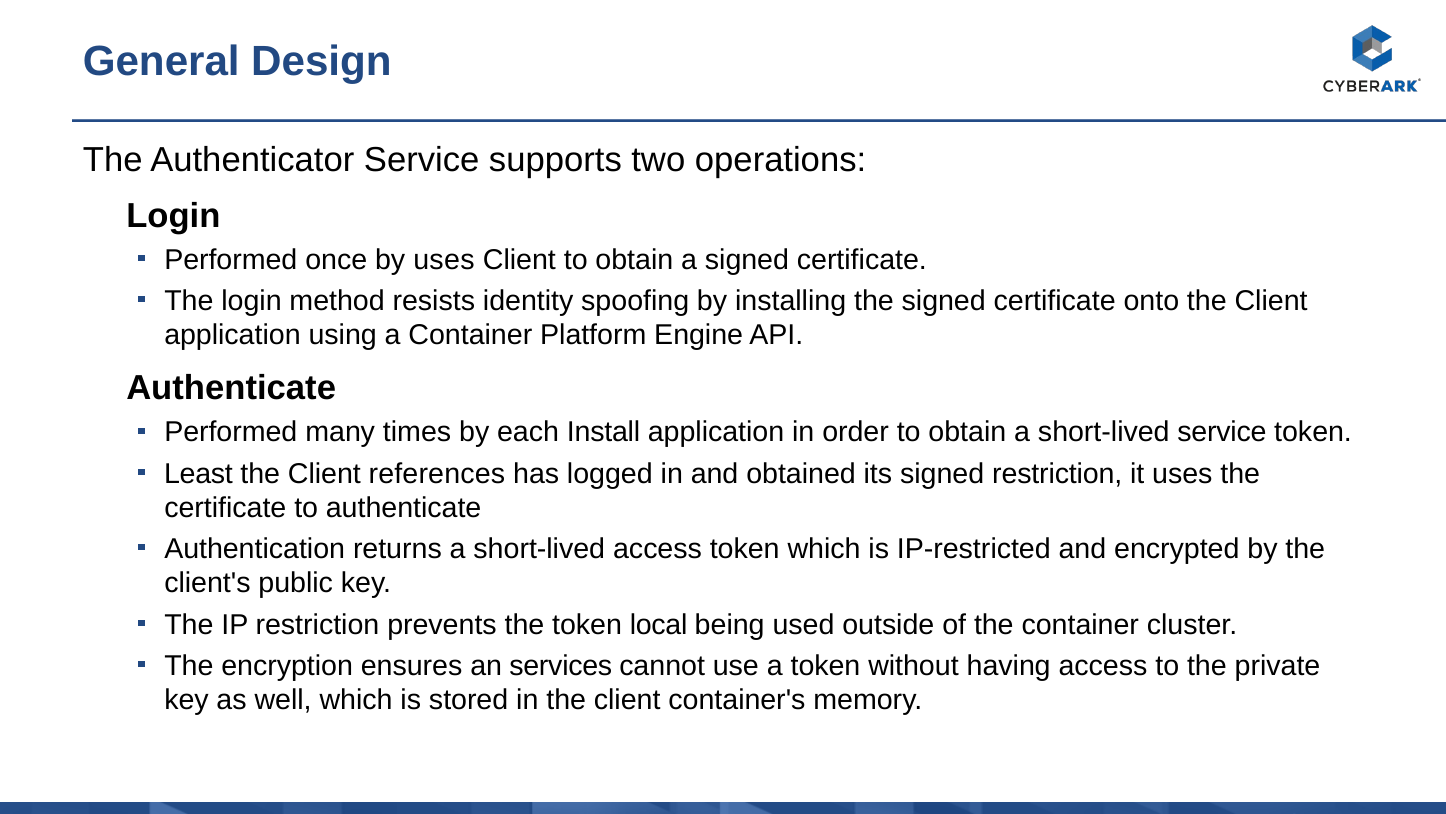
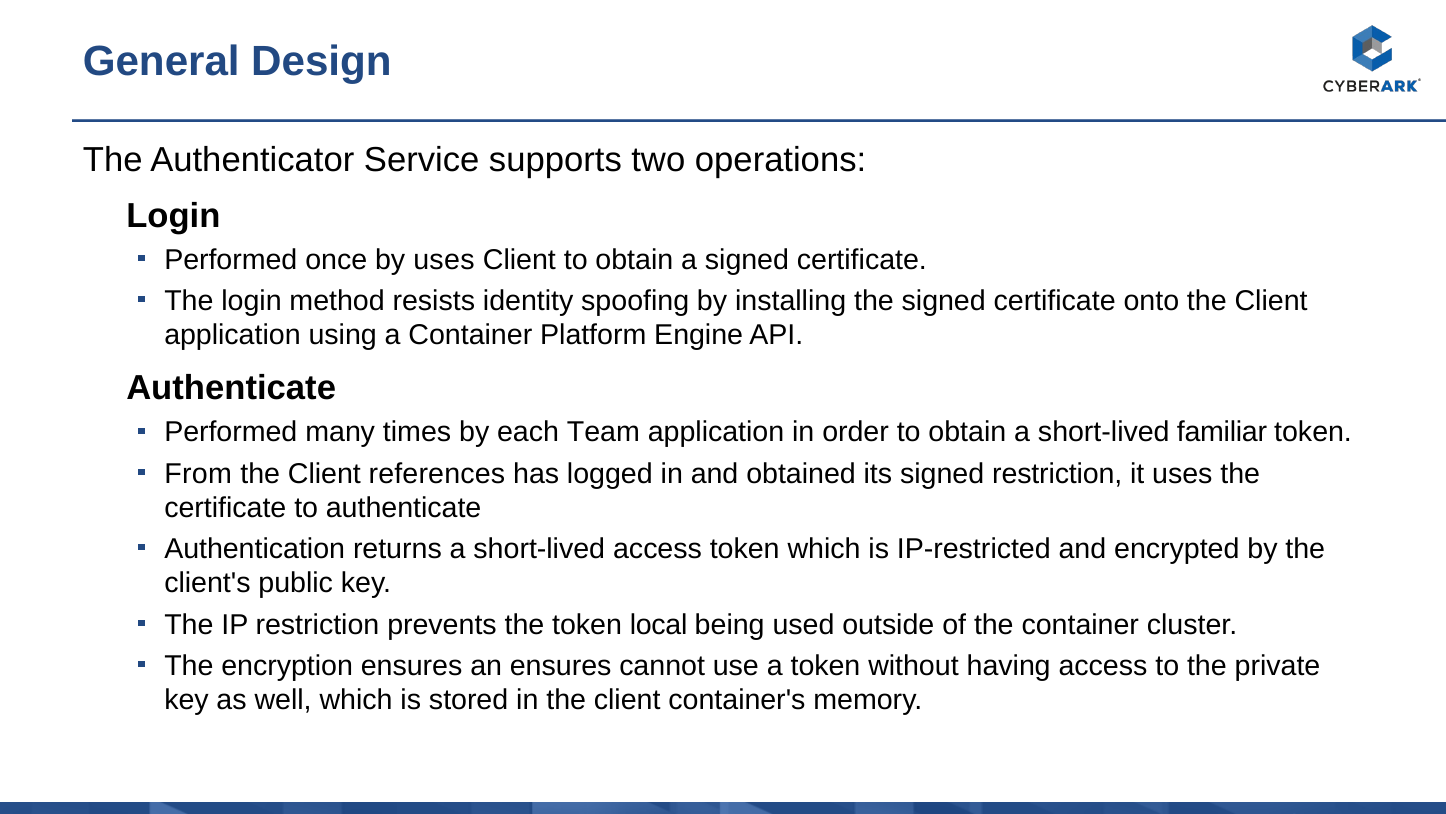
Install: Install -> Team
short-lived service: service -> familiar
Least: Least -> From
an services: services -> ensures
